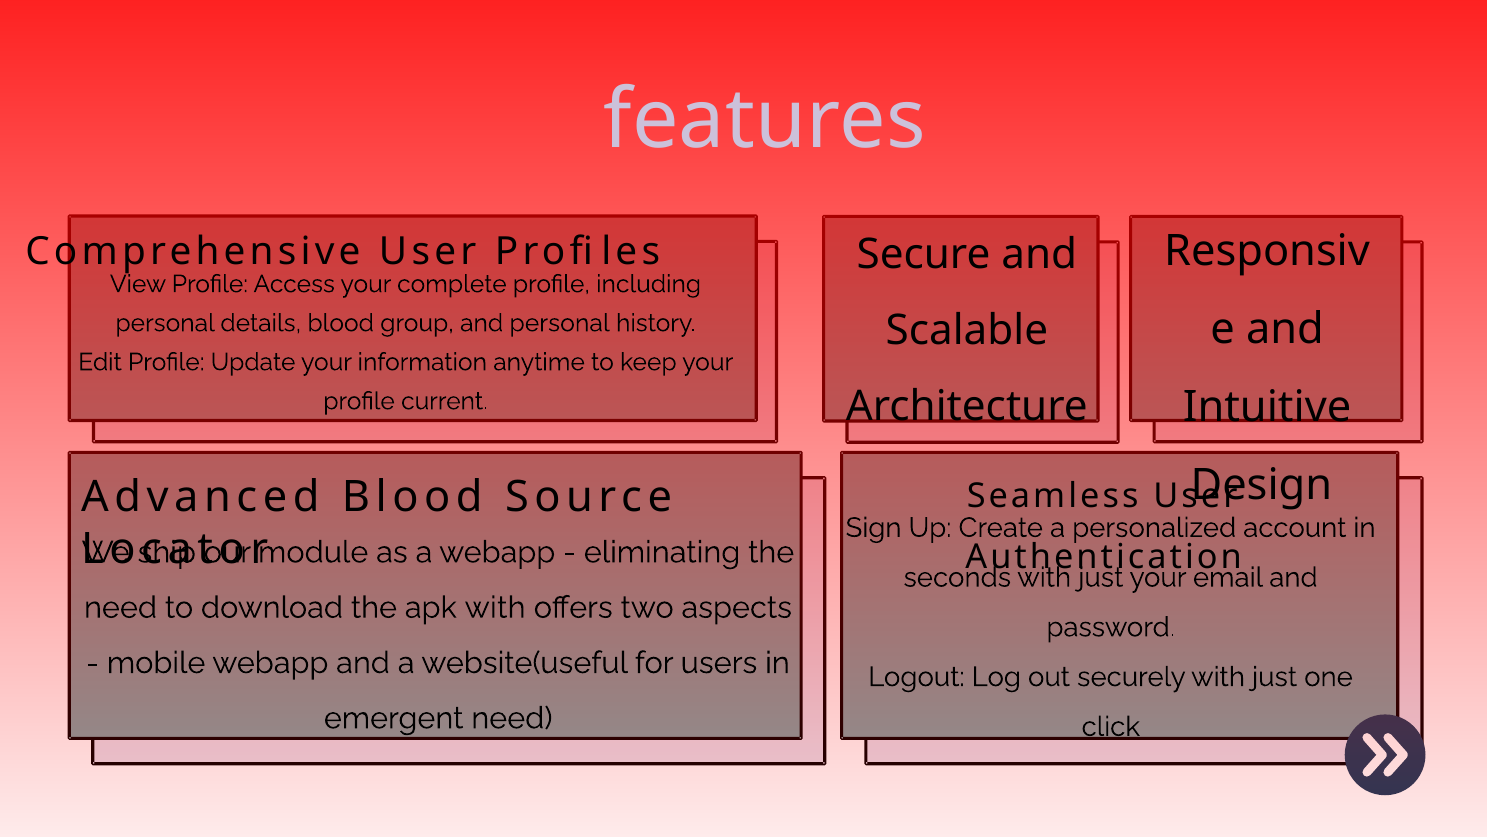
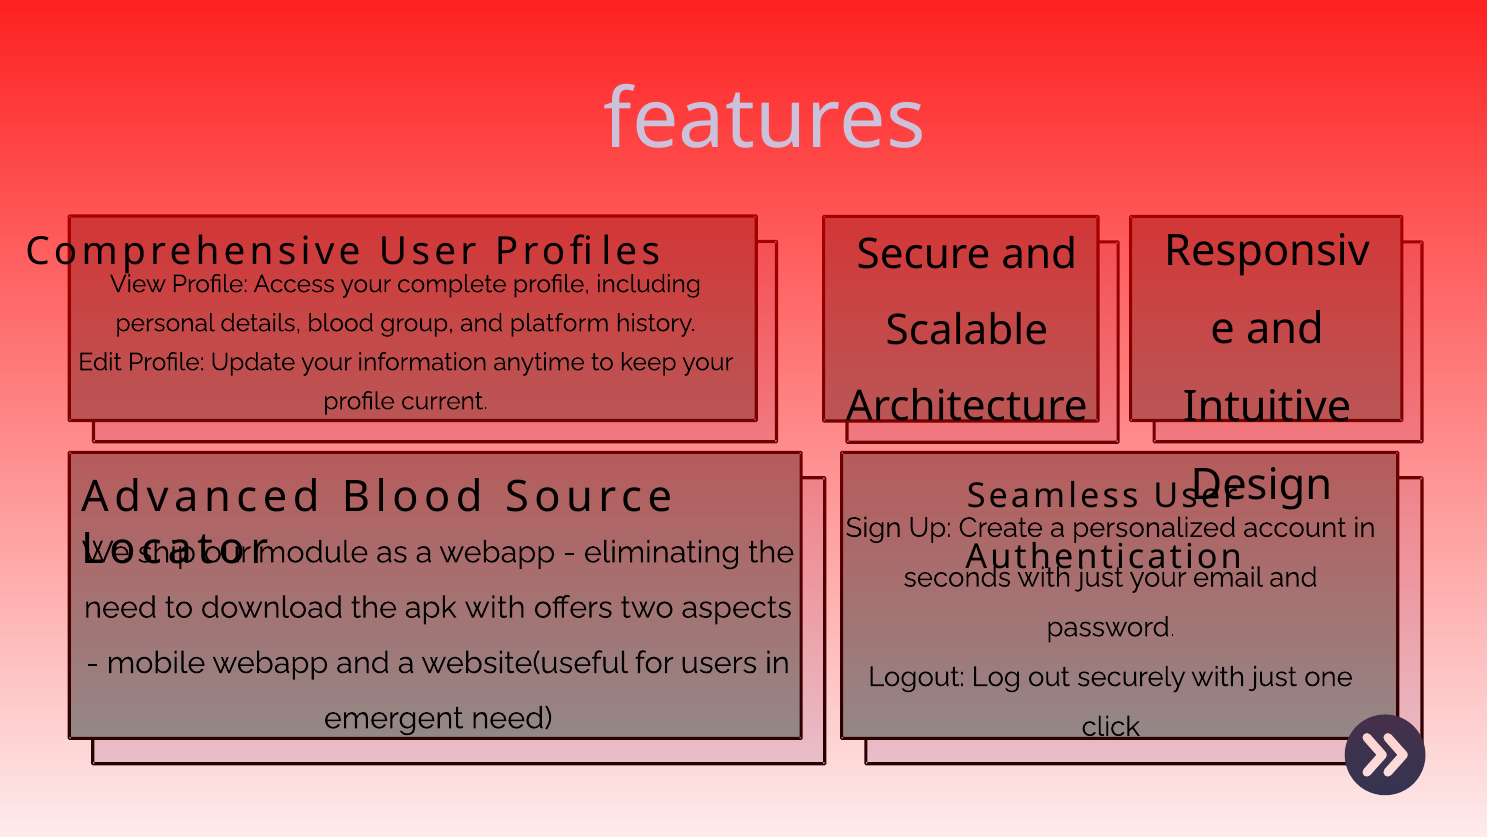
and personal: personal -> platform
